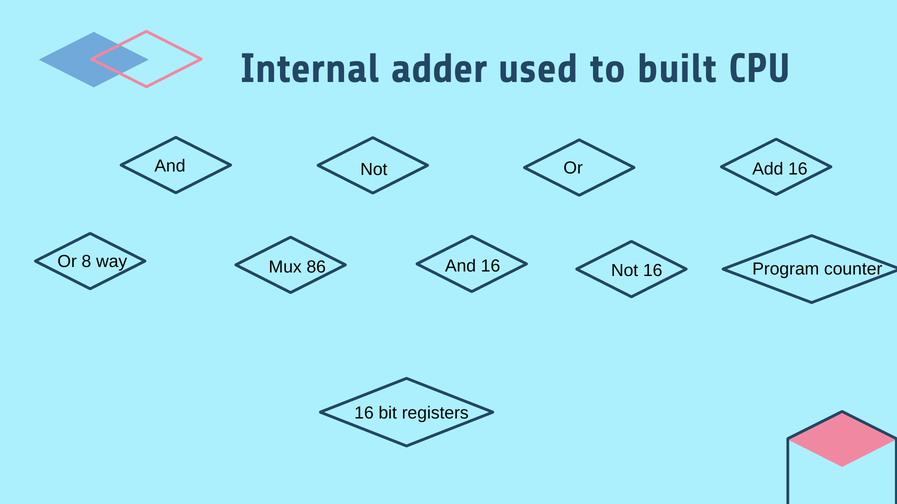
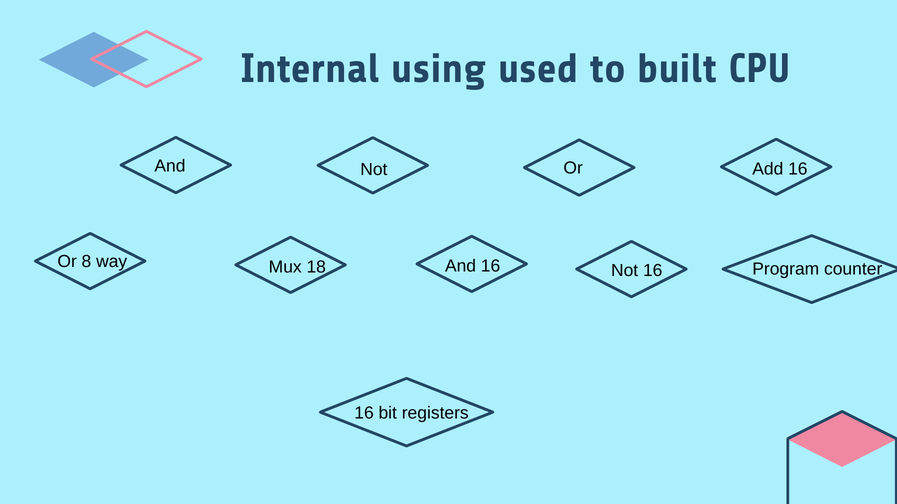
adder: adder -> using
86: 86 -> 18
